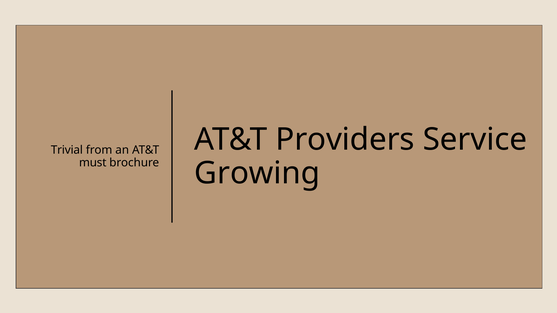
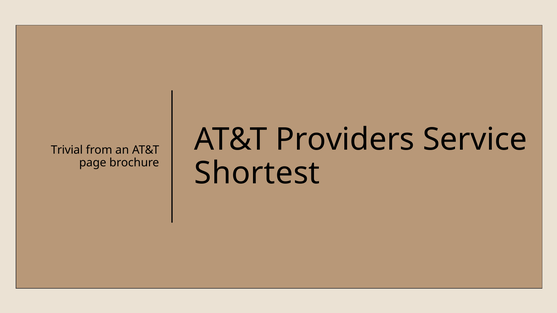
must: must -> page
Growing: Growing -> Shortest
